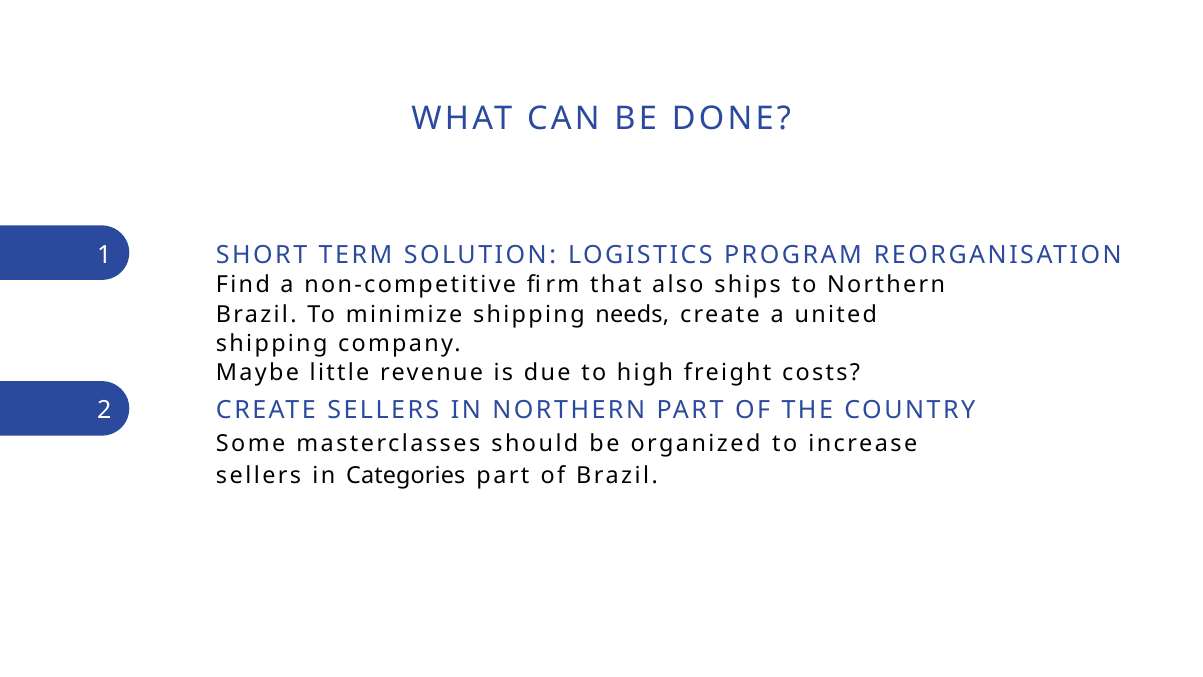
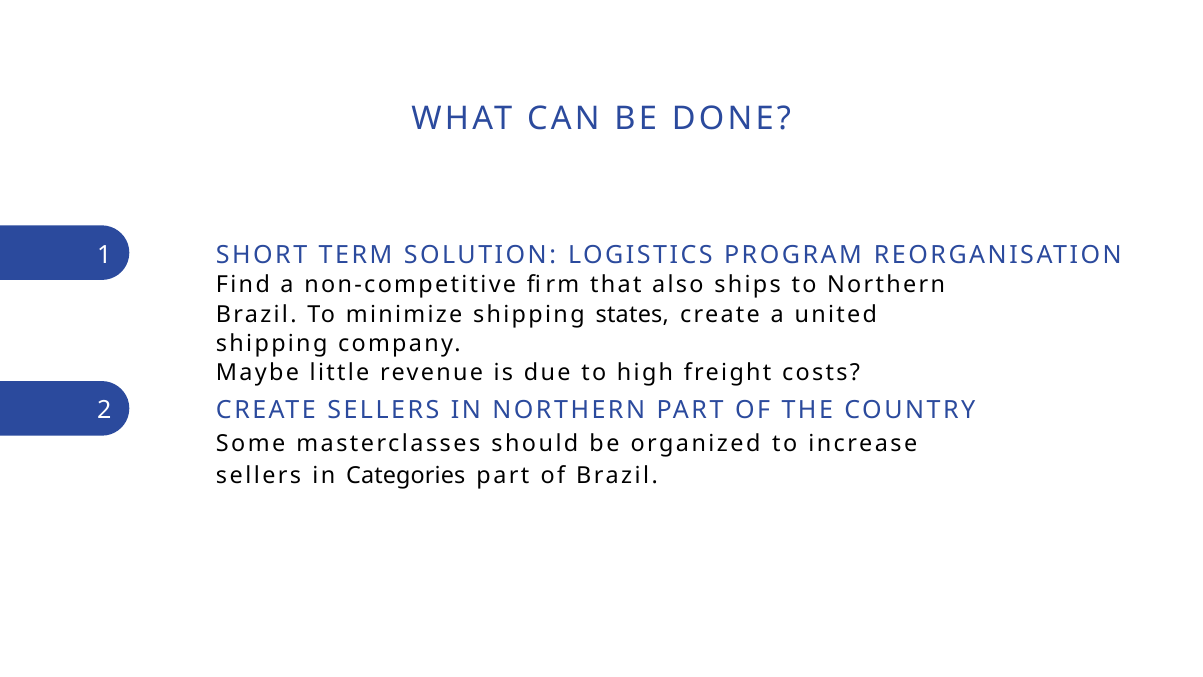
needs: needs -> states
